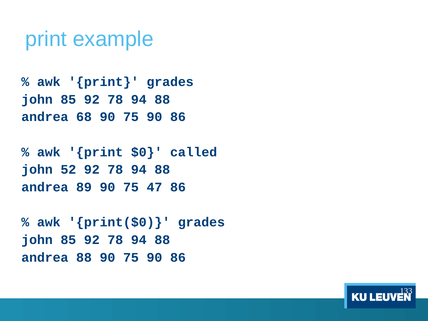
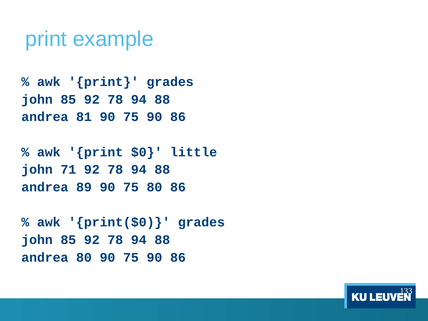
68: 68 -> 81
called: called -> little
52: 52 -> 71
75 47: 47 -> 80
andrea 88: 88 -> 80
